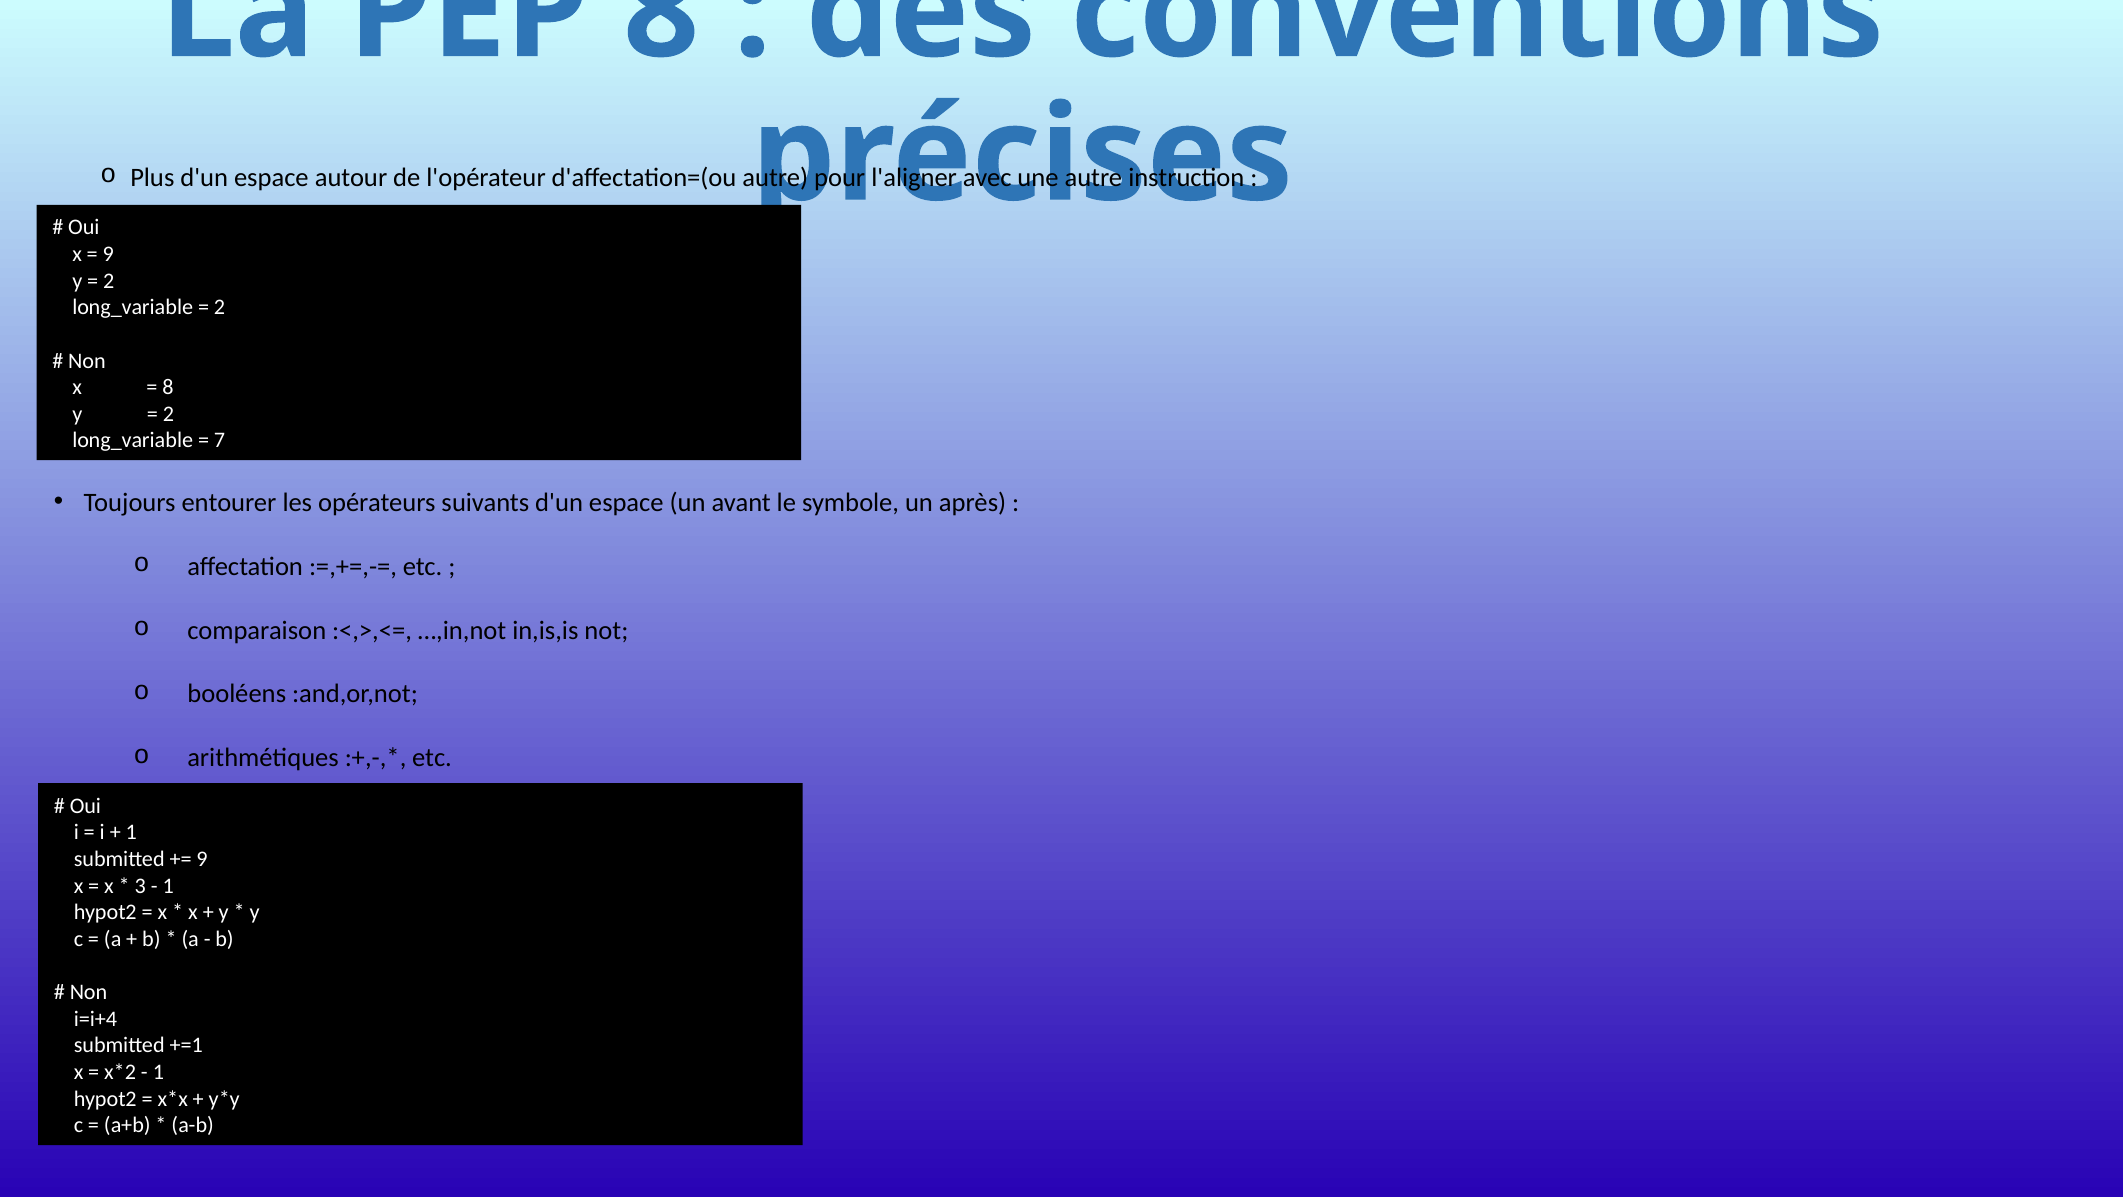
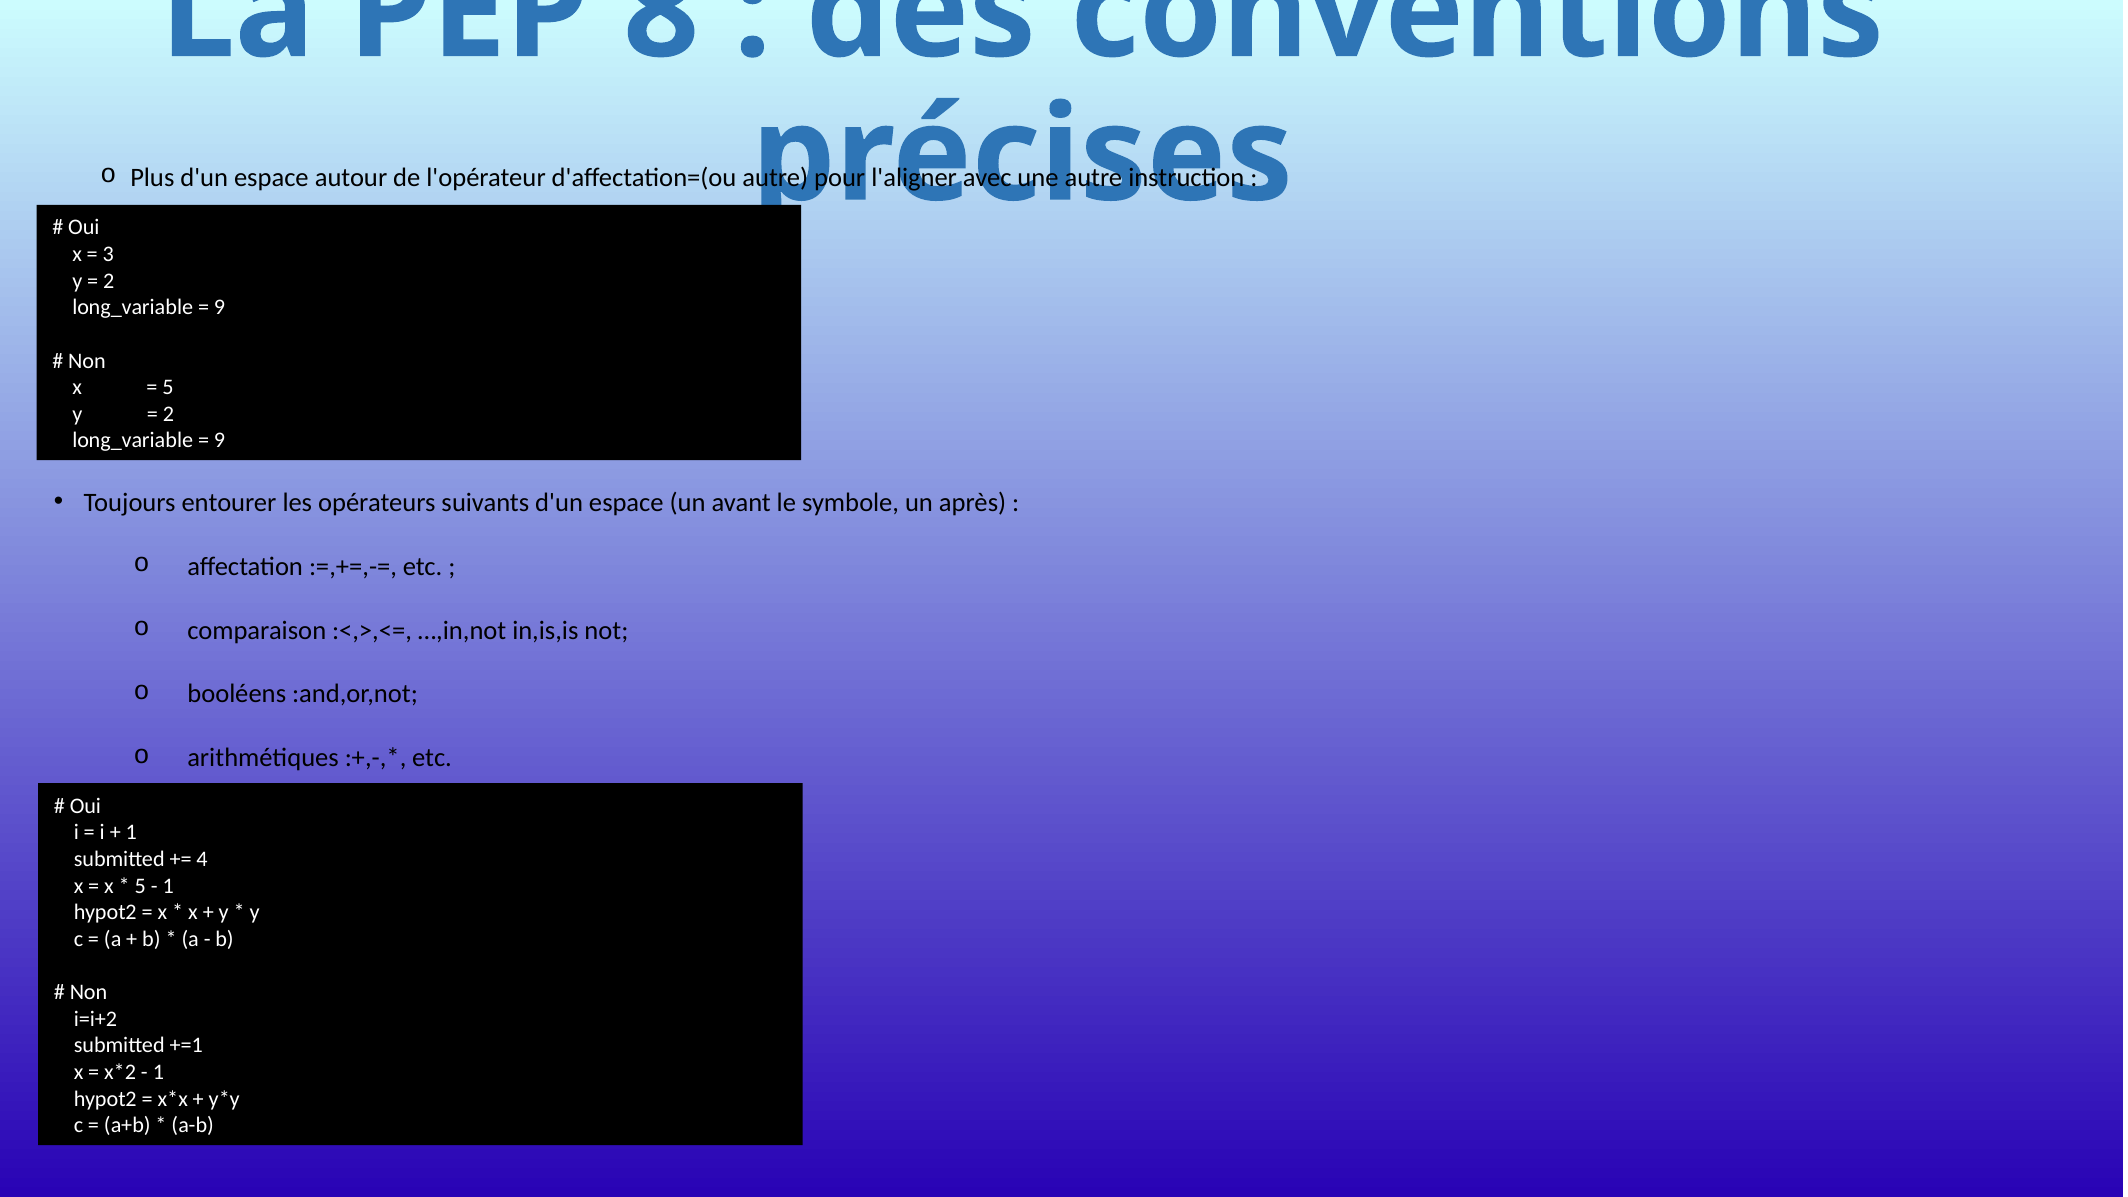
9 at (108, 254): 9 -> 3
2 at (220, 307): 2 -> 9
8 at (168, 387): 8 -> 5
7 at (220, 441): 7 -> 9
9 at (202, 859): 9 -> 4
3 at (140, 886): 3 -> 5
i=i+4: i=i+4 -> i=i+2
